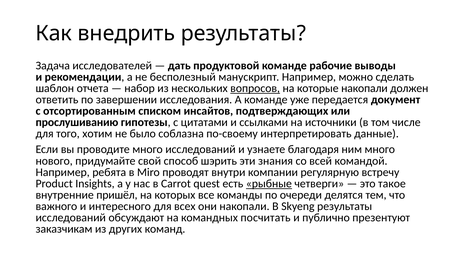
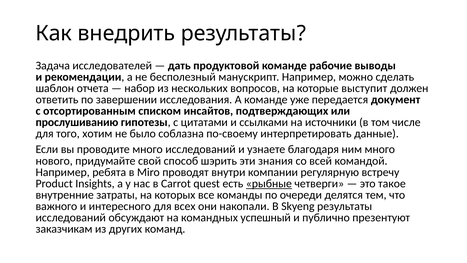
вопросов underline: present -> none
которые накопали: накопали -> выступит
пришёл: пришёл -> затраты
посчитать: посчитать -> успешный
